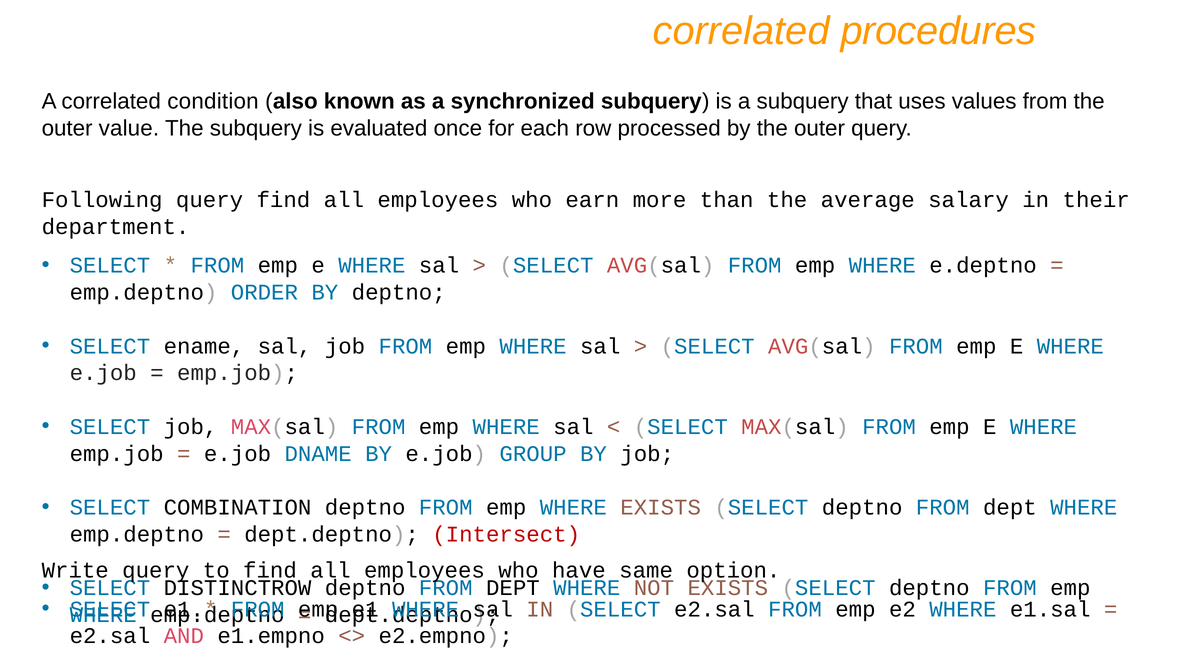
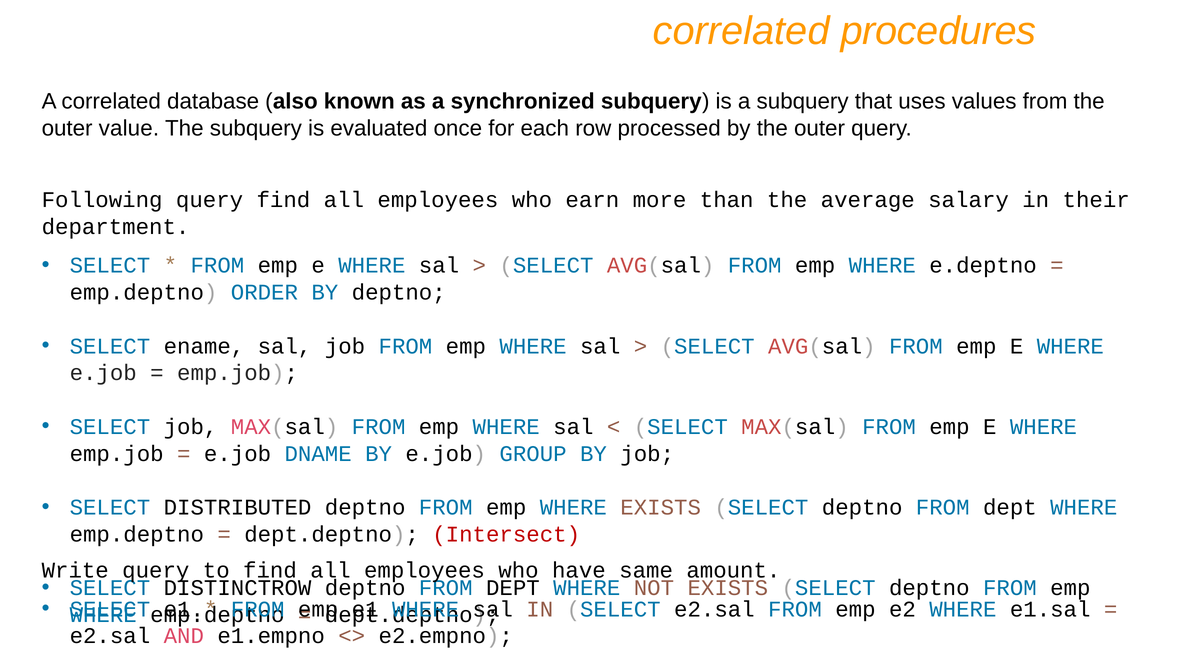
condition: condition -> database
COMBINATION: COMBINATION -> DISTRIBUTED
option: option -> amount
